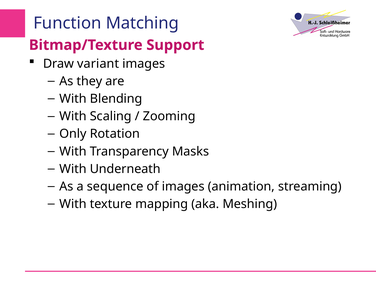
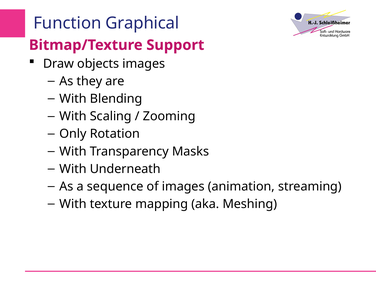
Matching: Matching -> Graphical
variant: variant -> objects
